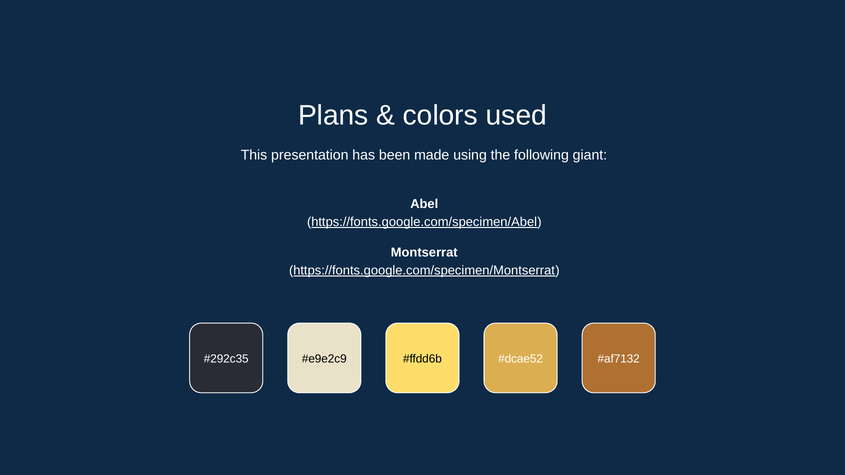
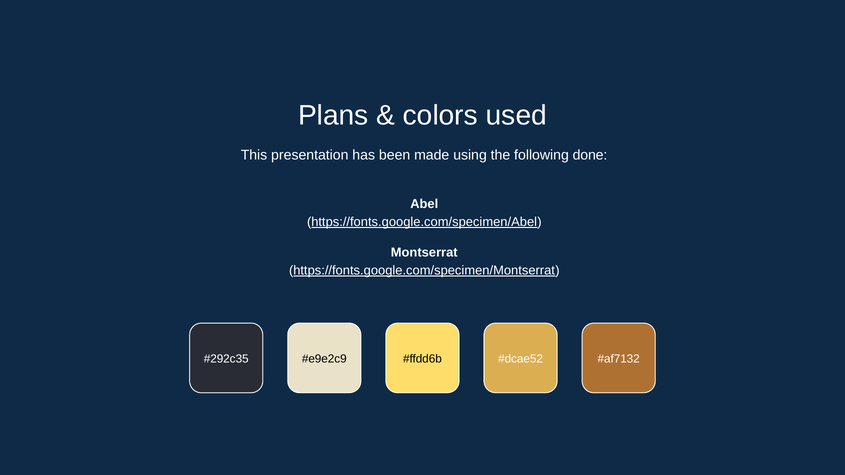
giant: giant -> done
